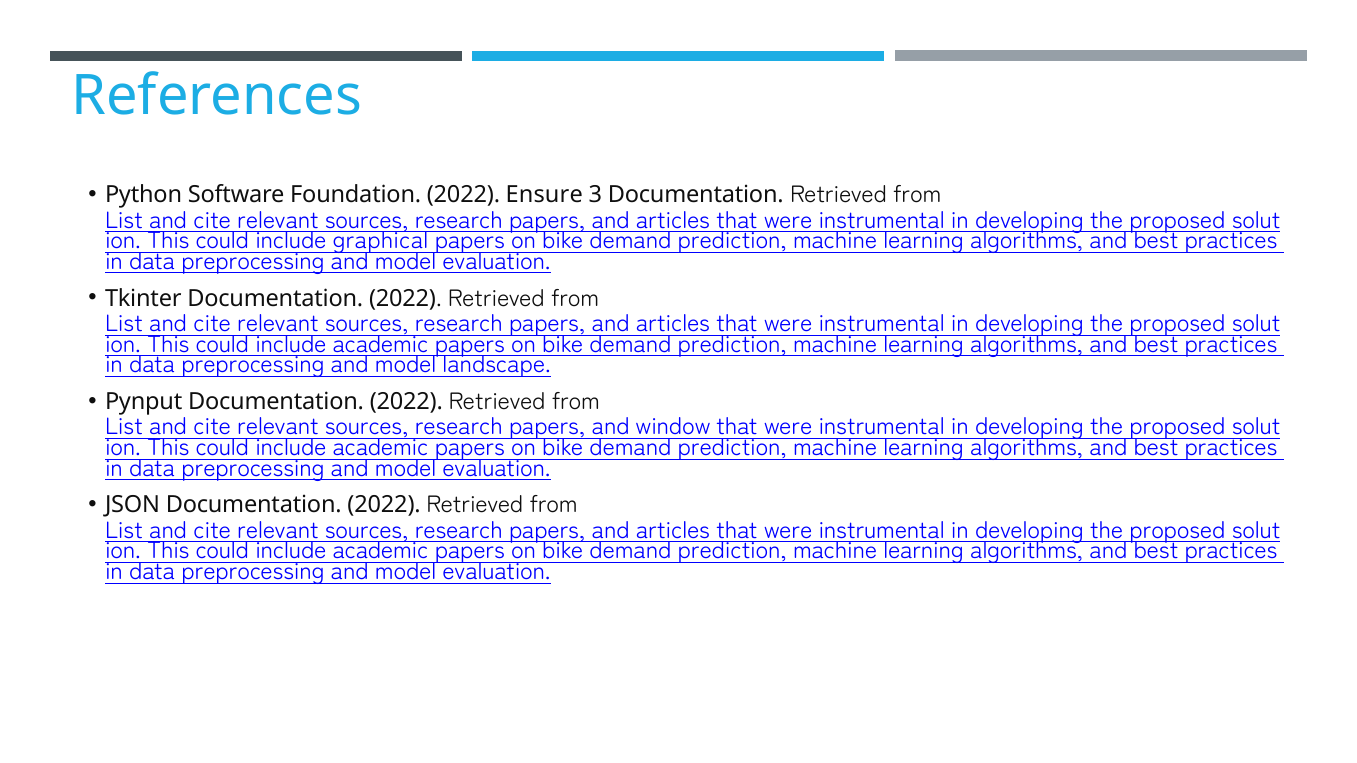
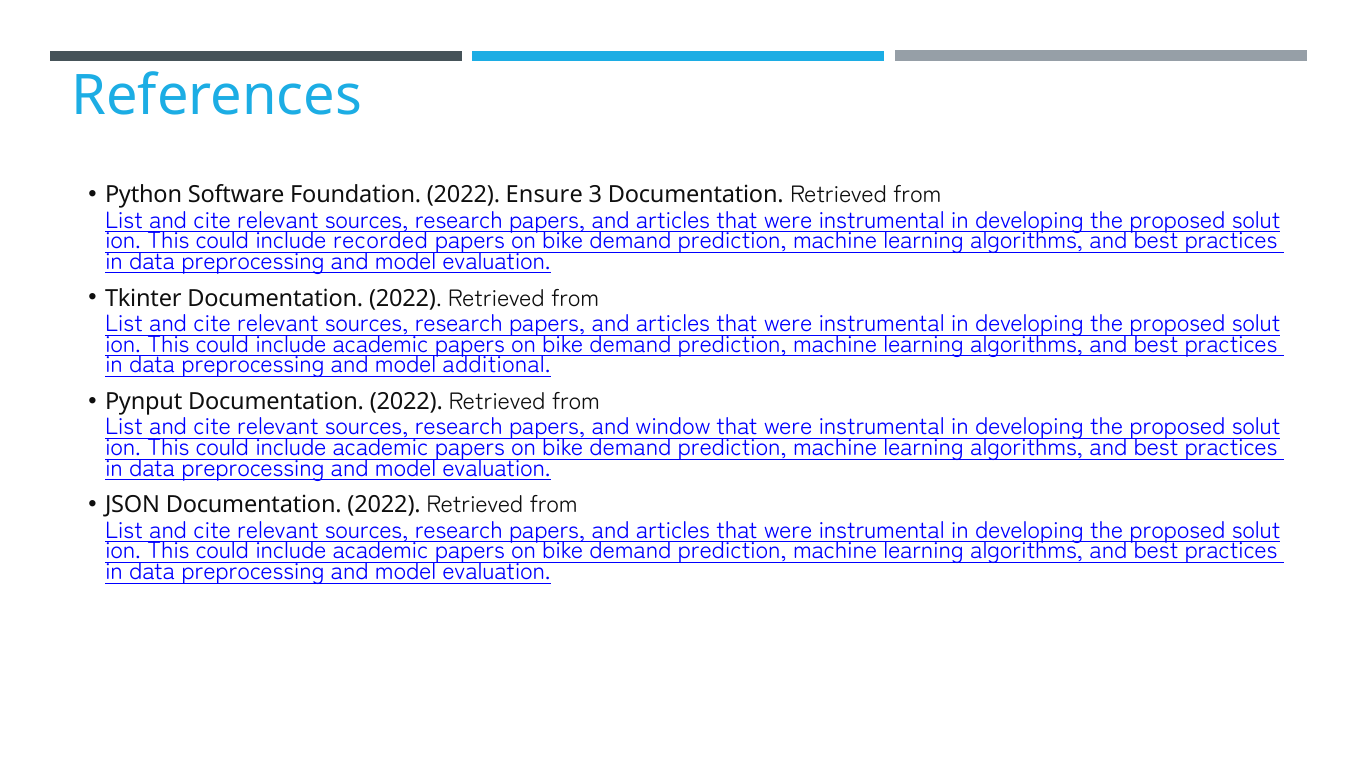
graphical: graphical -> recorded
landscape: landscape -> additional
